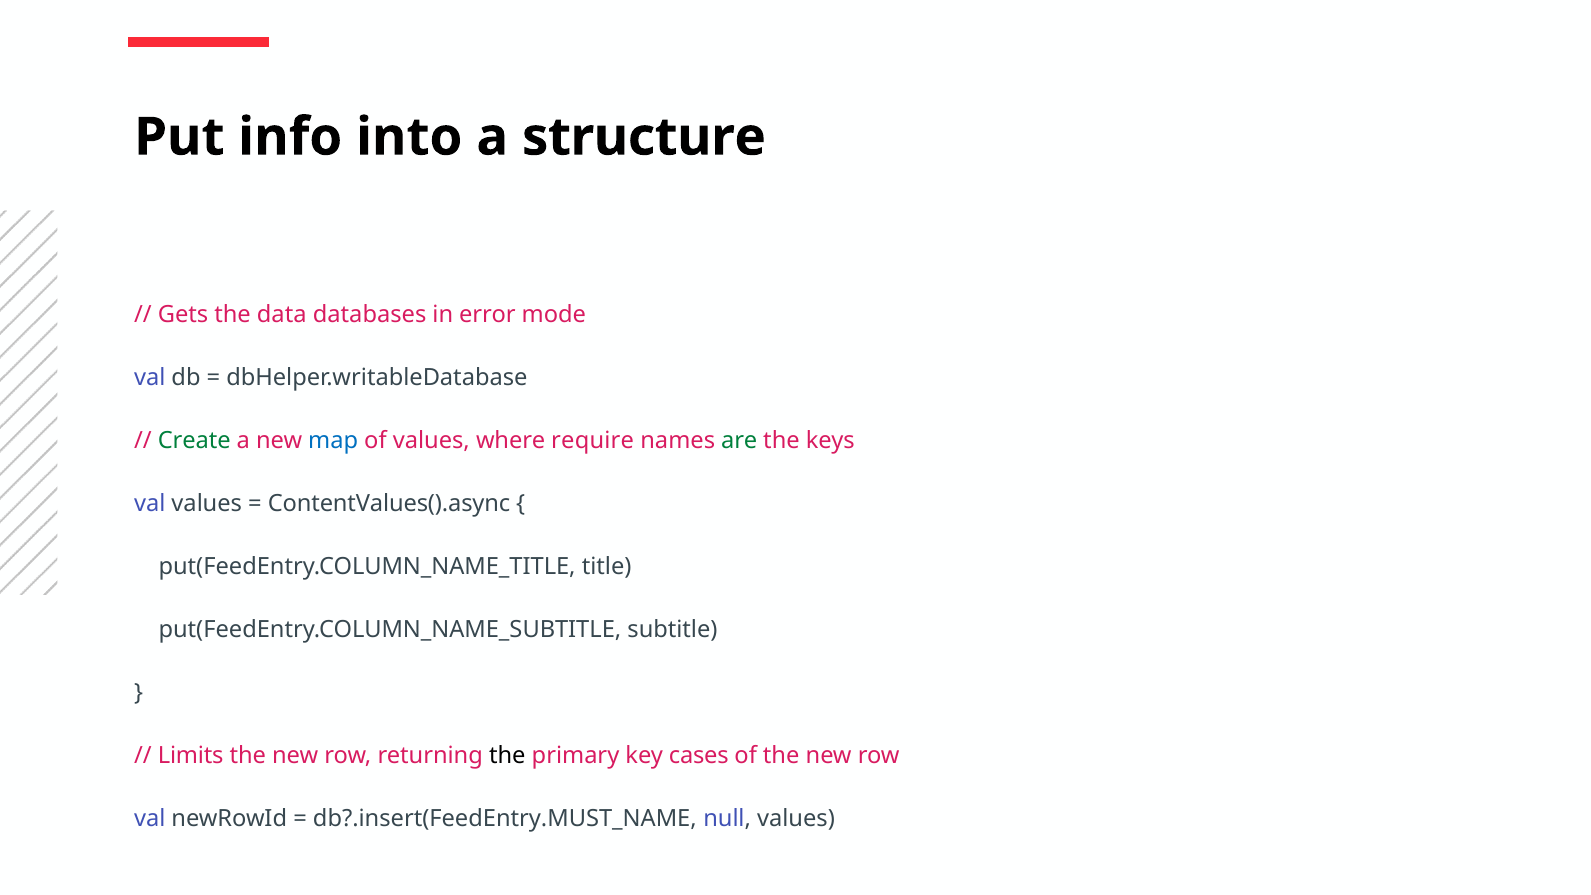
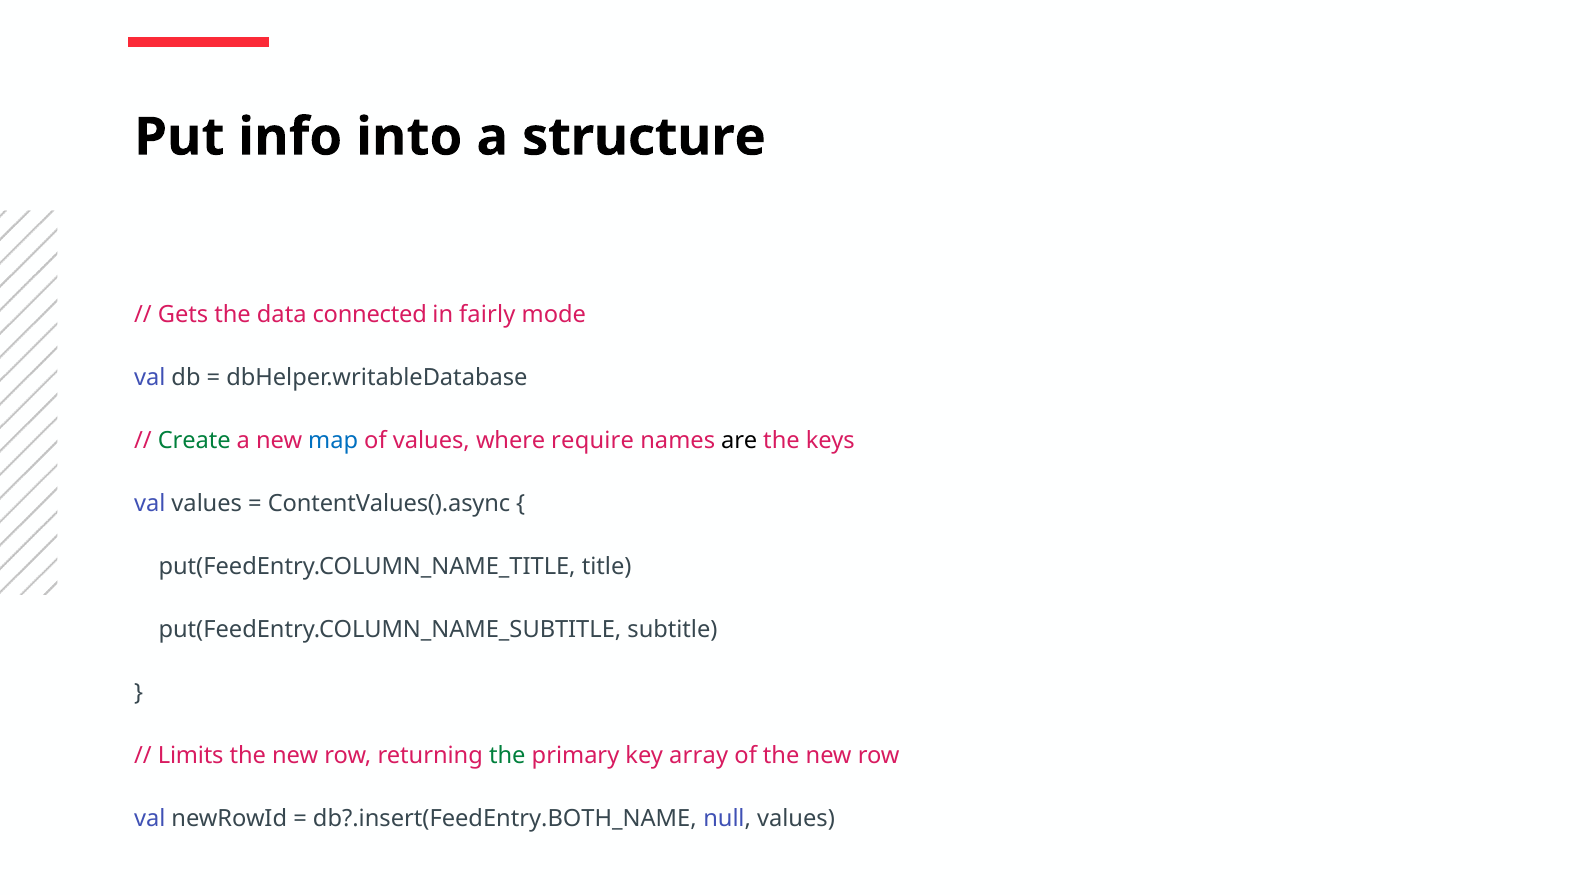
databases: databases -> connected
error: error -> fairly
are colour: green -> black
the at (507, 755) colour: black -> green
cases: cases -> array
db?.insert(FeedEntry.MUST_NAME: db?.insert(FeedEntry.MUST_NAME -> db?.insert(FeedEntry.BOTH_NAME
